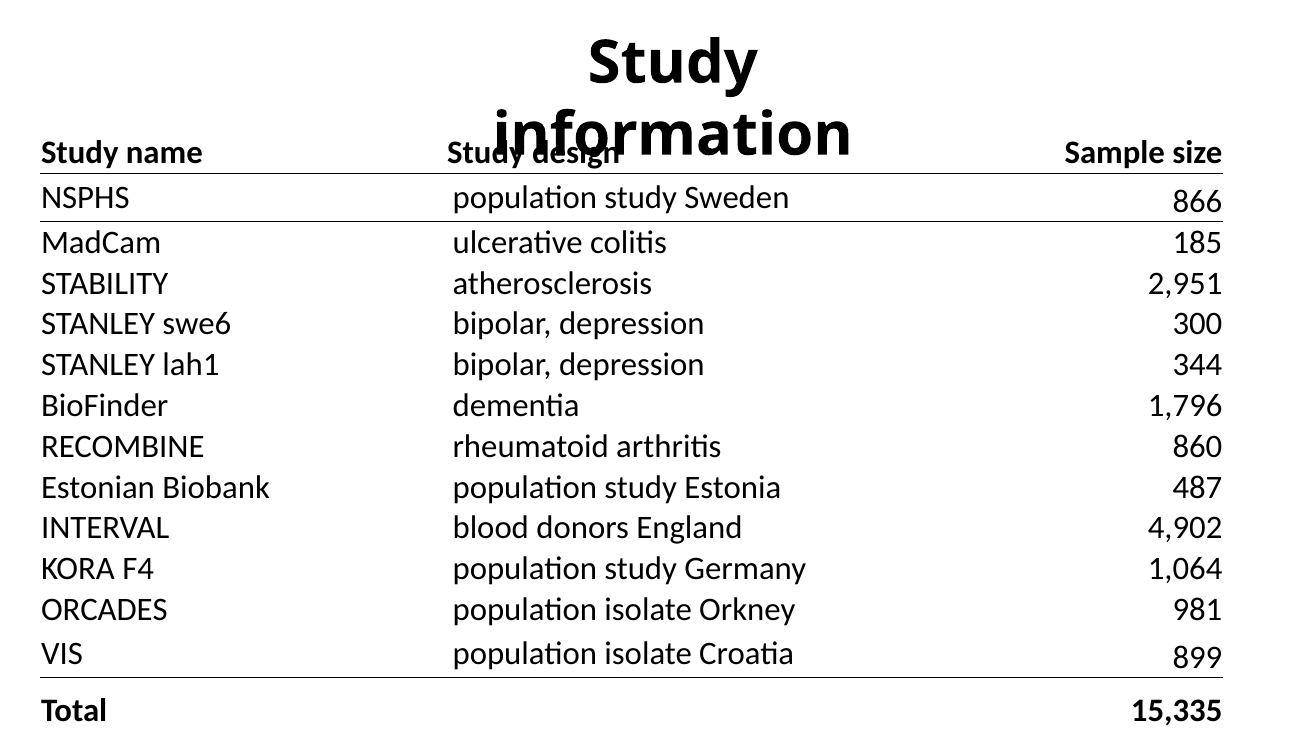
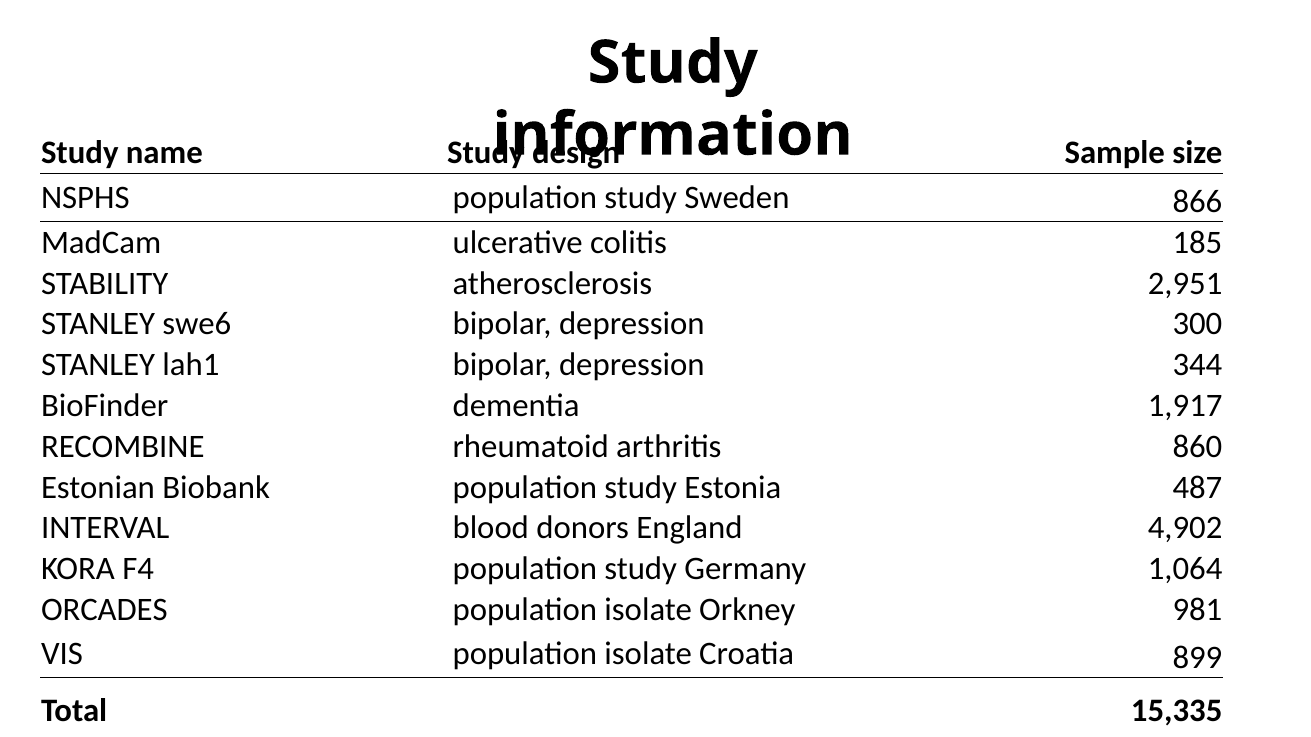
1,796: 1,796 -> 1,917
